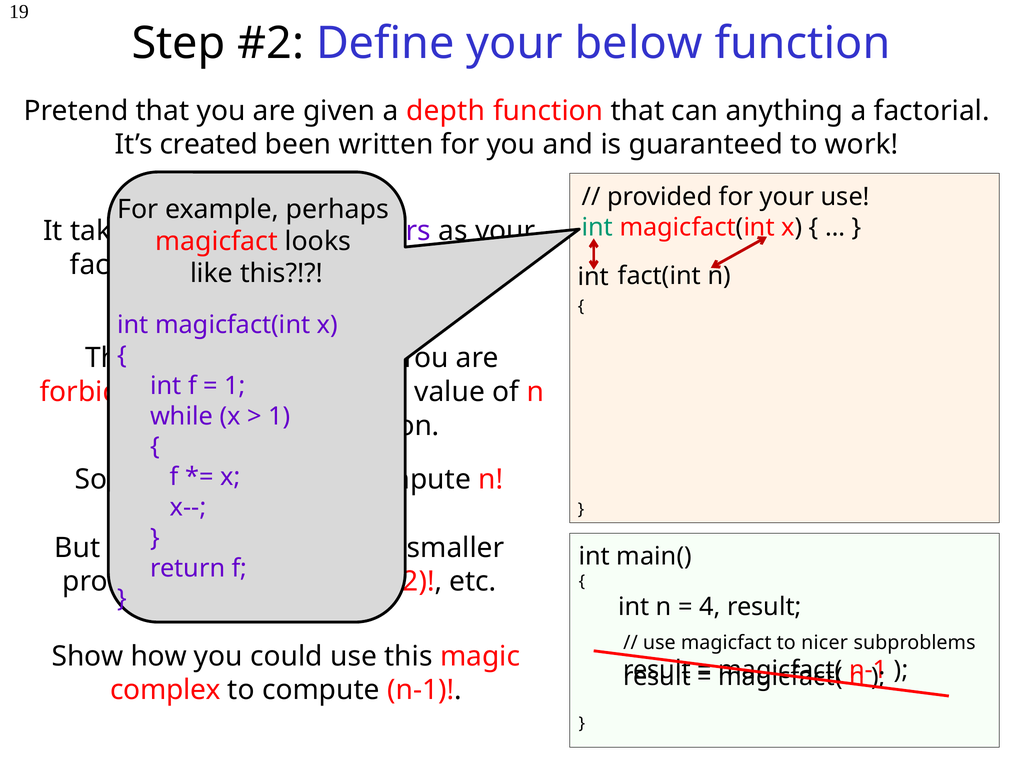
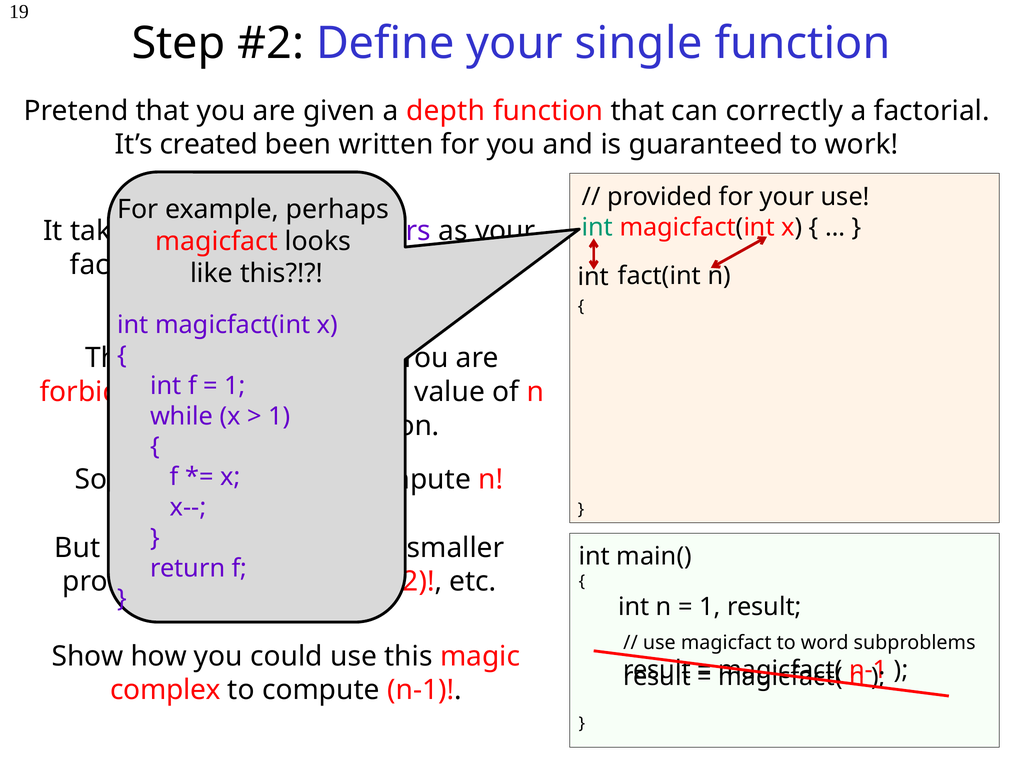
below: below -> single
anything: anything -> correctly
4 at (710, 607): 4 -> 1
nicer: nicer -> word
